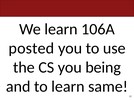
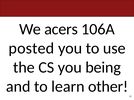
We learn: learn -> acers
same: same -> other
